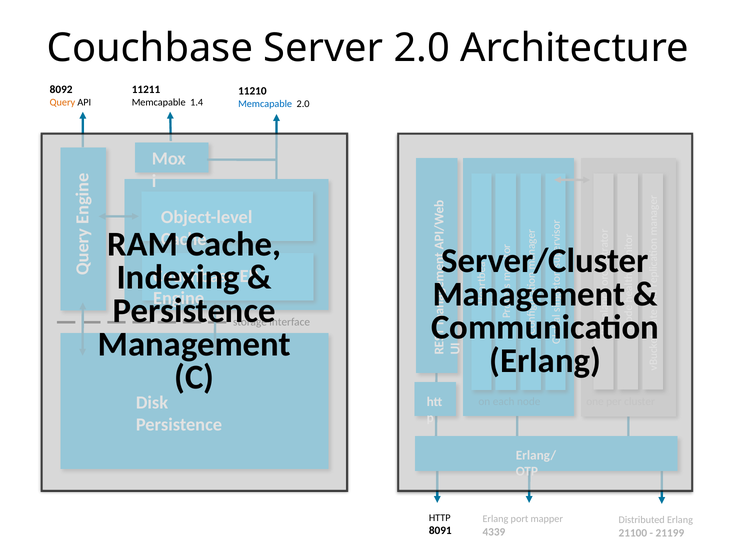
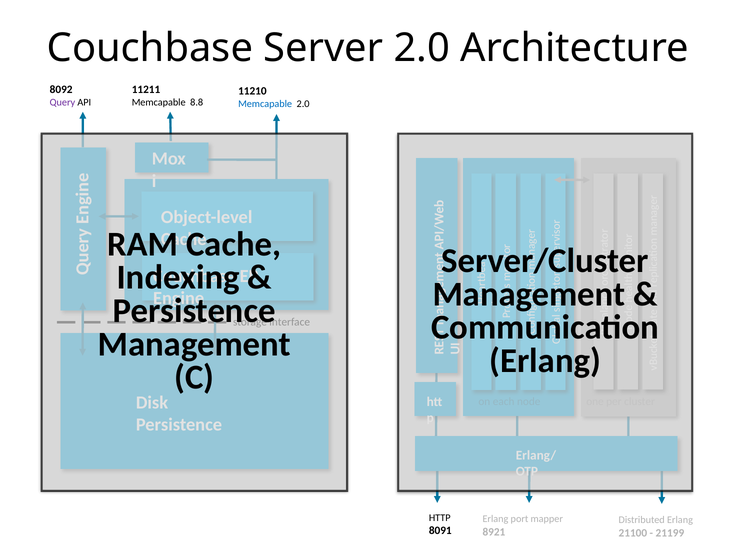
1.4: 1.4 -> 8.8
Query colour: orange -> purple
4339: 4339 -> 8921
